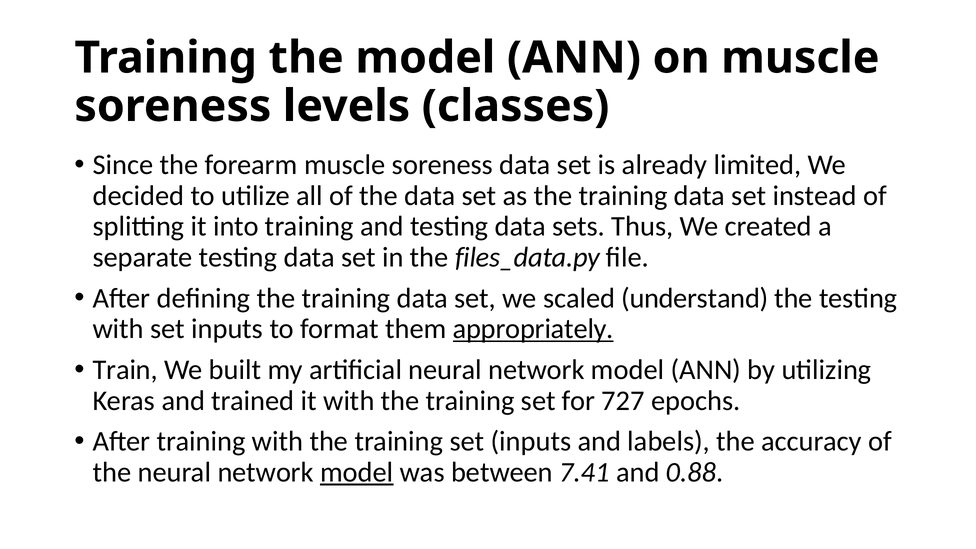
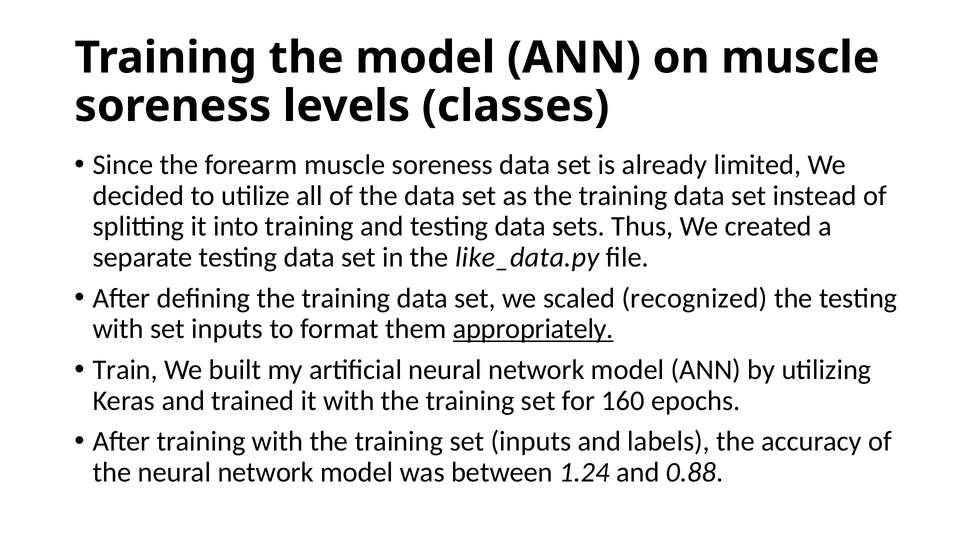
files_data.py: files_data.py -> like_data.py
understand: understand -> recognized
727: 727 -> 160
model at (357, 472) underline: present -> none
7.41: 7.41 -> 1.24
